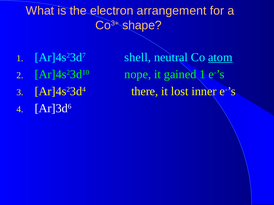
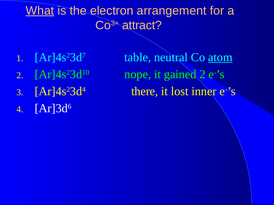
What underline: none -> present
shape: shape -> attract
shell: shell -> table
gained 1: 1 -> 2
